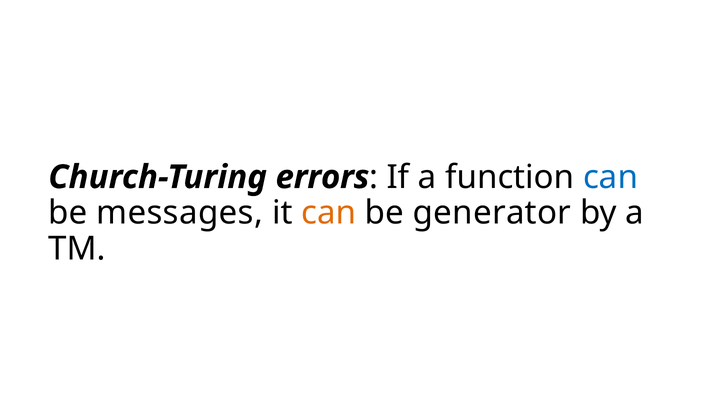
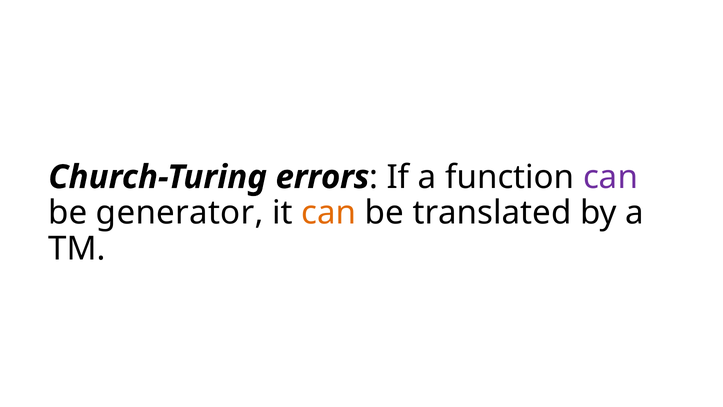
can at (611, 177) colour: blue -> purple
messages: messages -> generator
generator: generator -> translated
